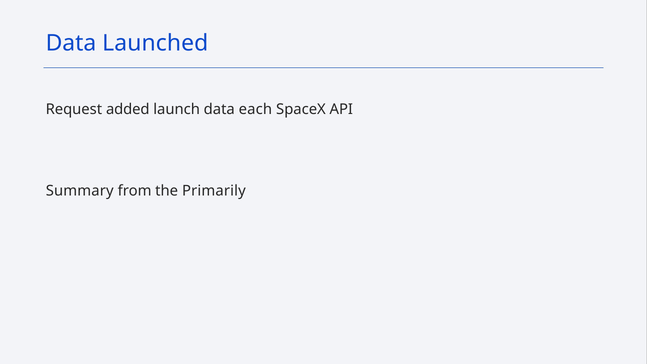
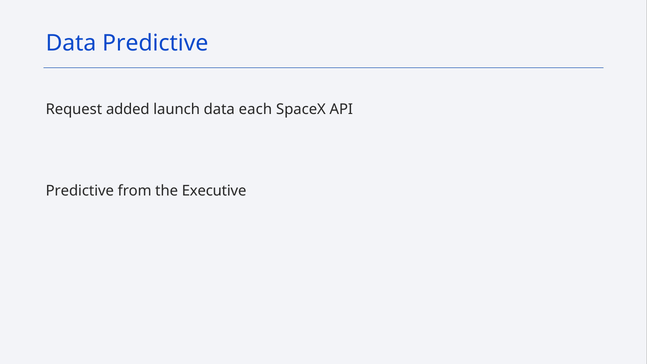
Data Launched: Launched -> Predictive
Summary at (80, 191): Summary -> Predictive
Primarily: Primarily -> Executive
